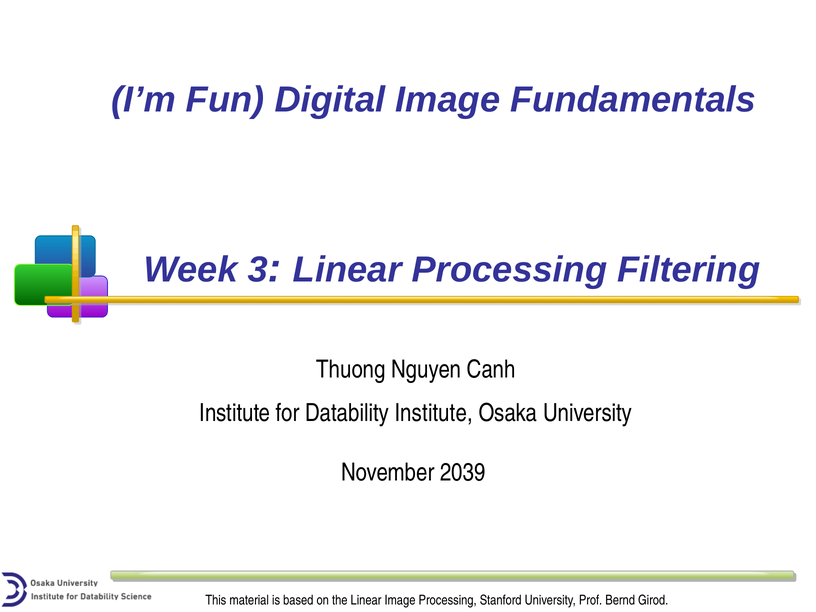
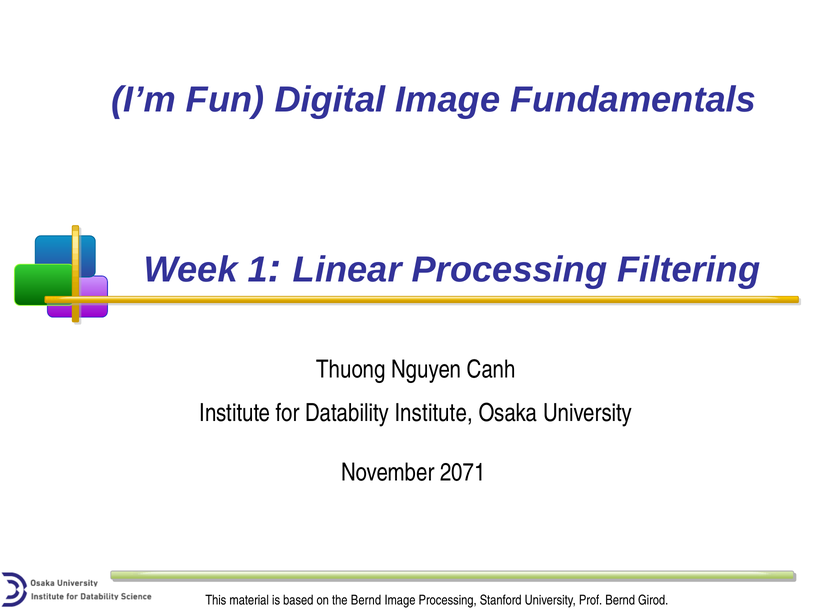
3: 3 -> 1
2039: 2039 -> 2071
the Linear: Linear -> Bernd
